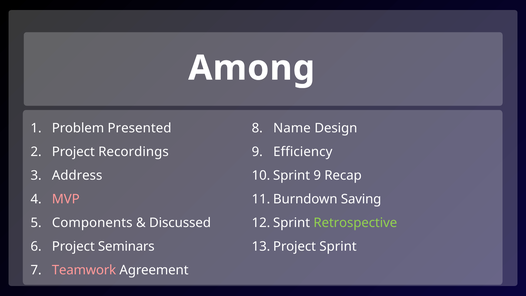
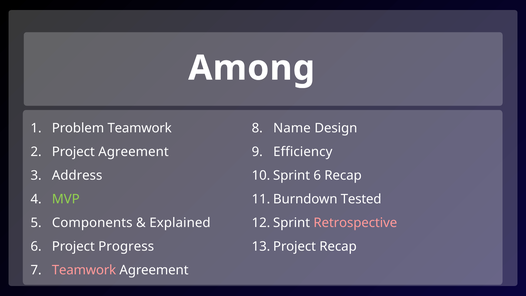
Problem Presented: Presented -> Teamwork
Project Recordings: Recordings -> Agreement
9 at (317, 175): 9 -> 6
MVP colour: pink -> light green
Saving: Saving -> Tested
Discussed: Discussed -> Explained
Retrospective colour: light green -> pink
Seminars: Seminars -> Progress
Sprint at (338, 246): Sprint -> Recap
